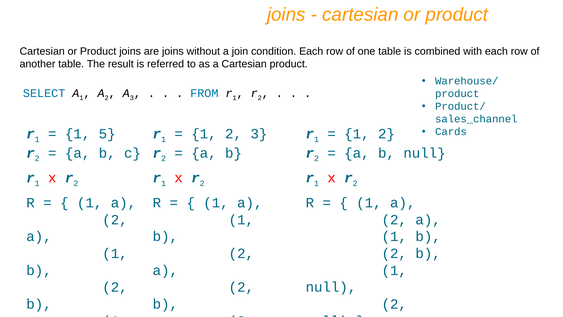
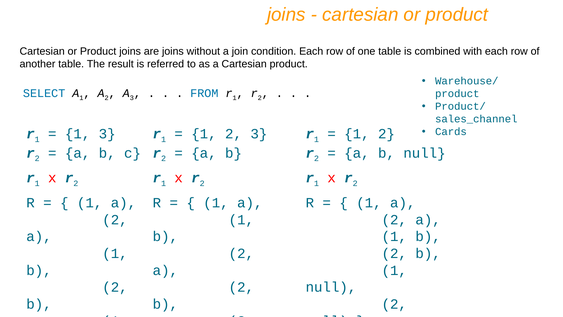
1 5: 5 -> 3
